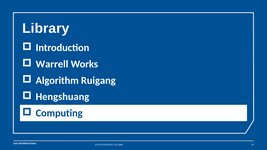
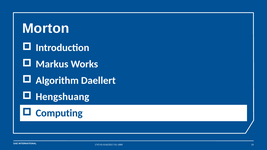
Library: Library -> Morton
Warrell: Warrell -> Markus
Ruigang: Ruigang -> Daellert
